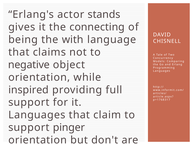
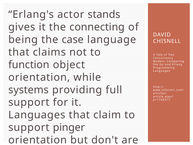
with: with -> case
negative: negative -> function
inspired: inspired -> systems
